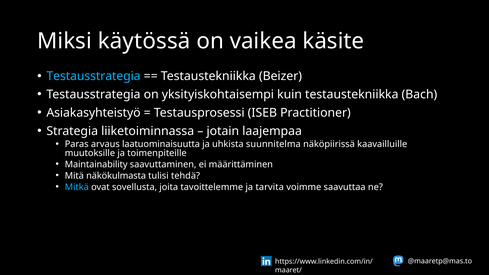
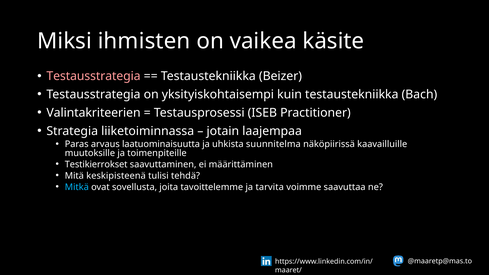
käytössä: käytössä -> ihmisten
Testausstrategia at (94, 76) colour: light blue -> pink
Asiakasyhteistyö: Asiakasyhteistyö -> Valintakriteerien
Maintainability: Maintainability -> Testikierrokset
näkökulmasta: näkökulmasta -> keskipisteenä
